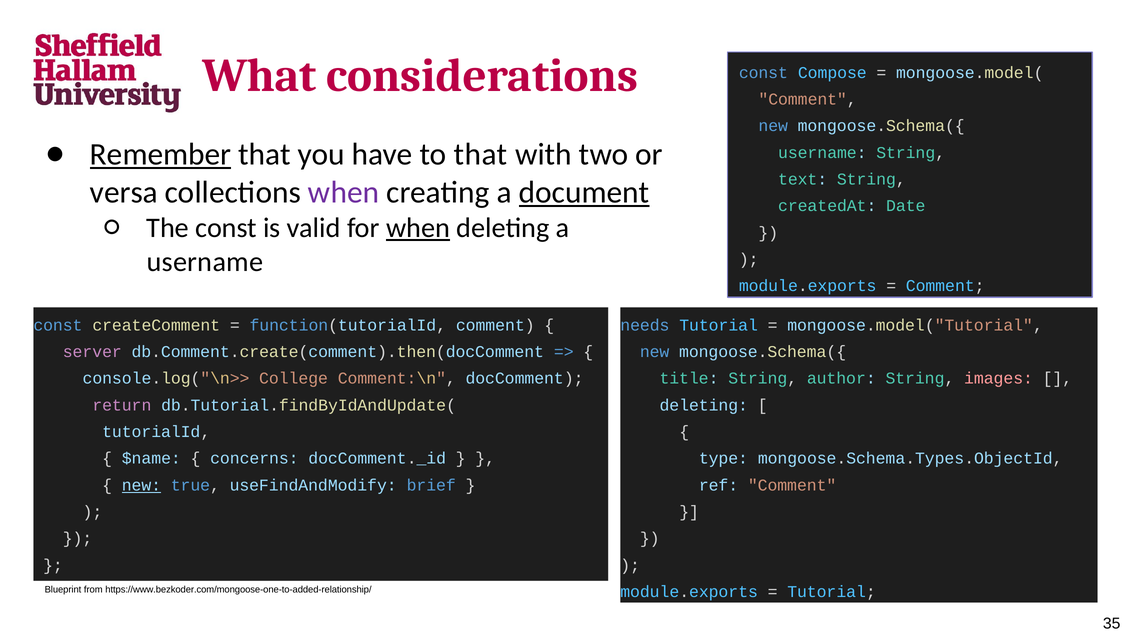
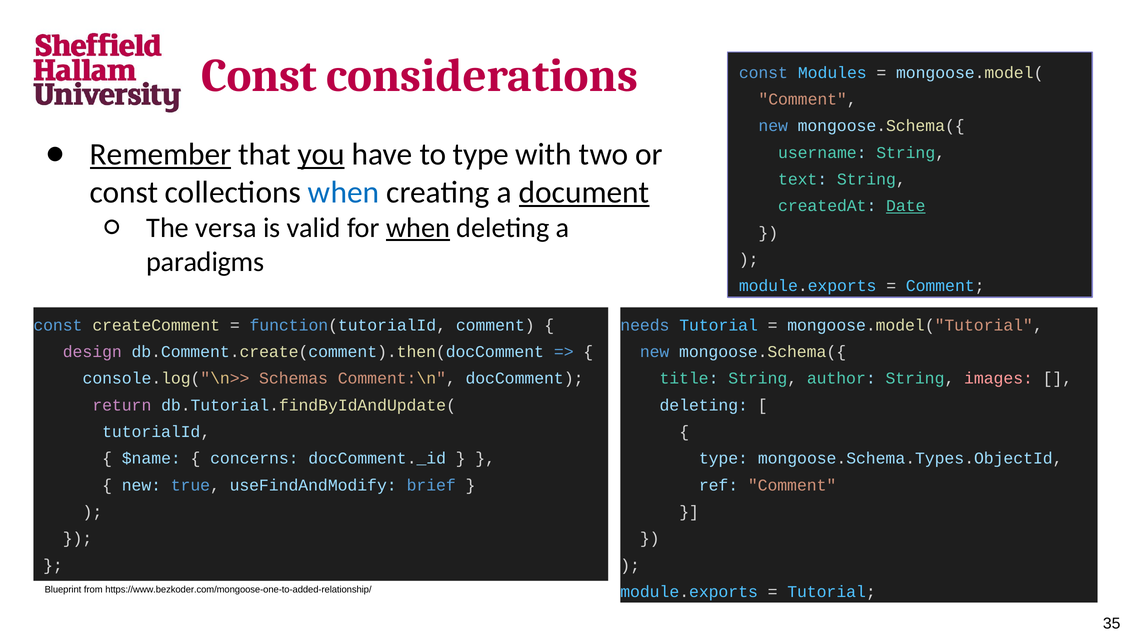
What at (259, 76): What -> Const
Compose: Compose -> Modules
you underline: none -> present
to that: that -> type
versa at (124, 192): versa -> const
when at (344, 192) colour: purple -> blue
Date underline: none -> present
The const: const -> versa
username at (205, 262): username -> paradigms
server: server -> design
College: College -> Schemas
new at (141, 485) underline: present -> none
